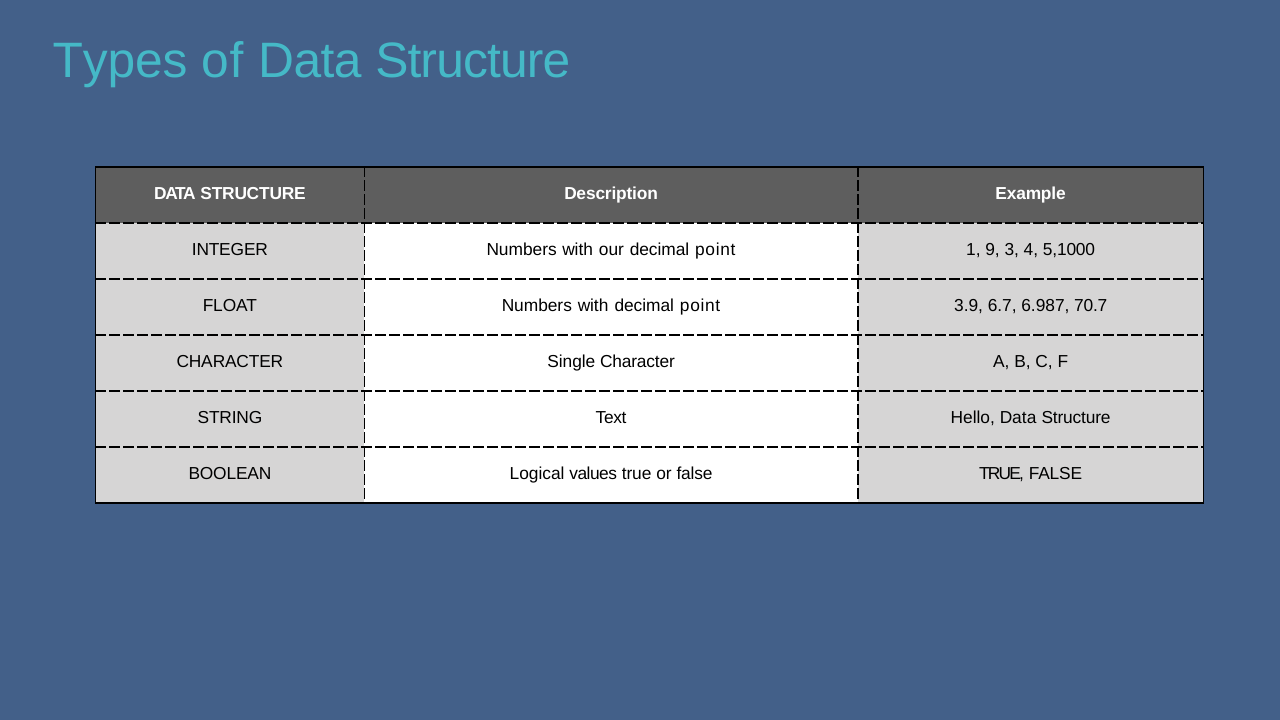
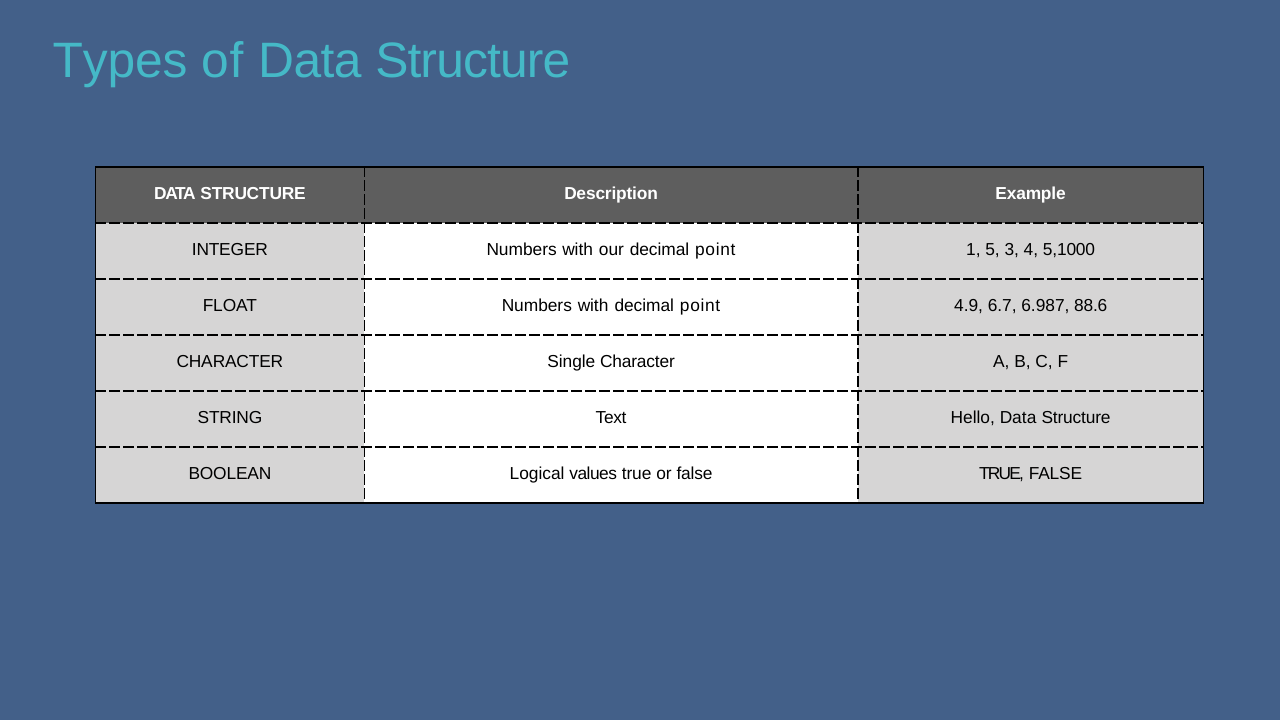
9: 9 -> 5
3.9: 3.9 -> 4.9
70.7: 70.7 -> 88.6
